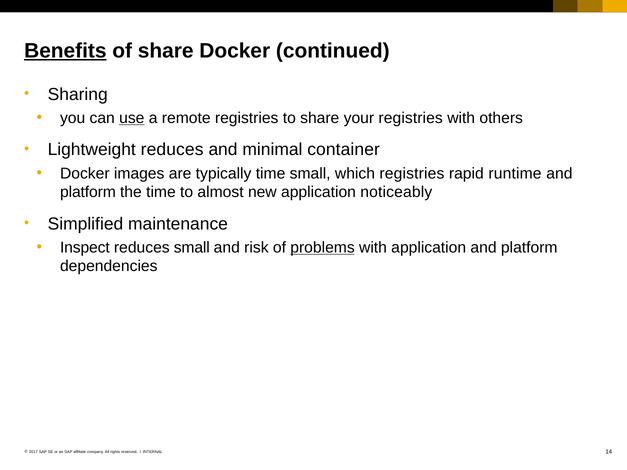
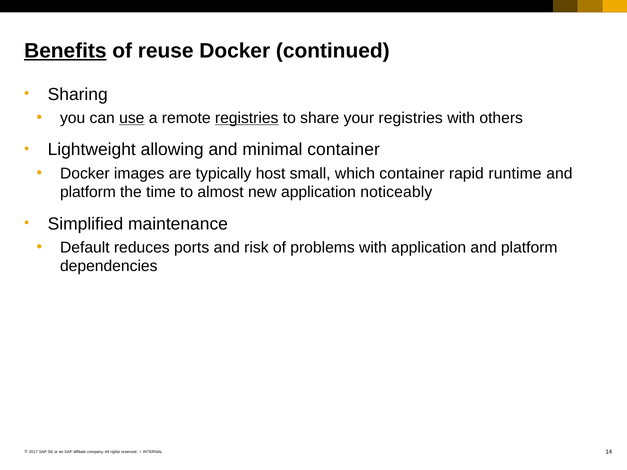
of share: share -> reuse
registries at (247, 118) underline: none -> present
Lightweight reduces: reduces -> allowing
typically time: time -> host
which registries: registries -> container
Inspect: Inspect -> Default
reduces small: small -> ports
problems underline: present -> none
